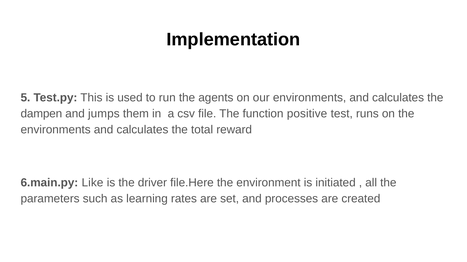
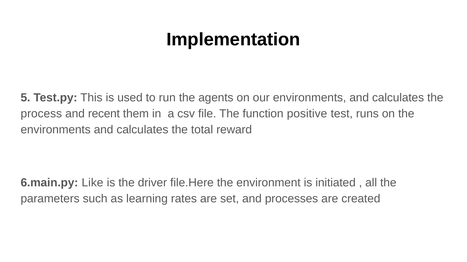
dampen: dampen -> process
jumps: jumps -> recent
